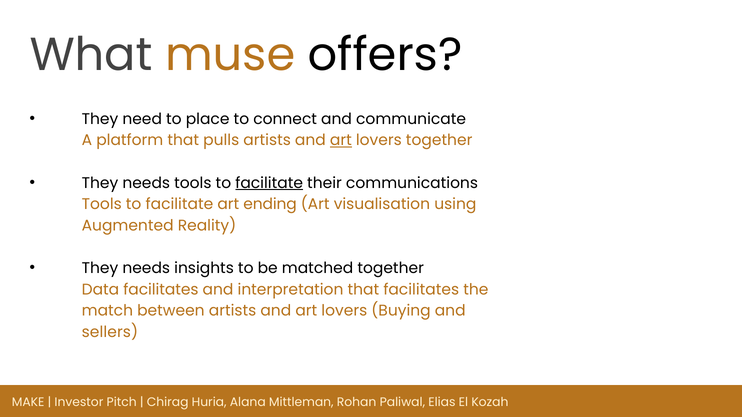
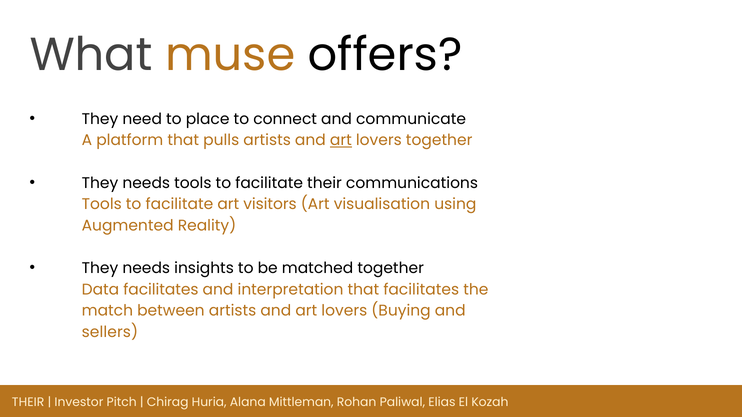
facilitate at (269, 183) underline: present -> none
ending: ending -> visitors
MAKE at (28, 403): MAKE -> THEIR
